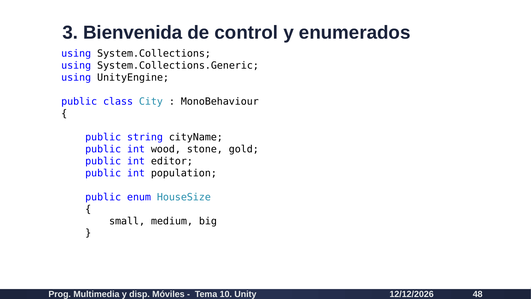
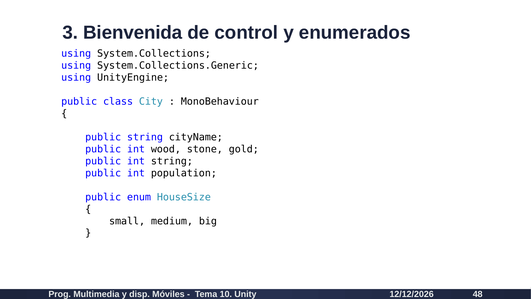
int editor: editor -> string
